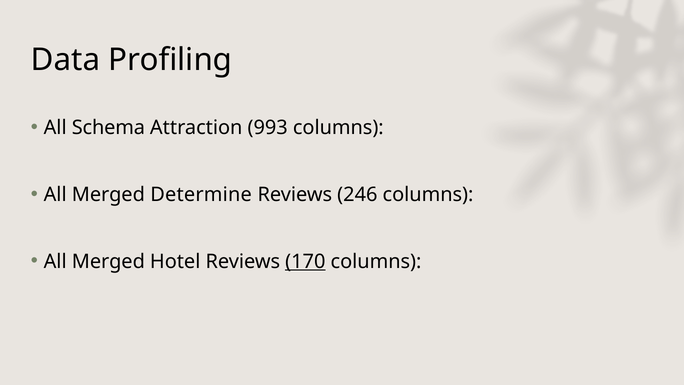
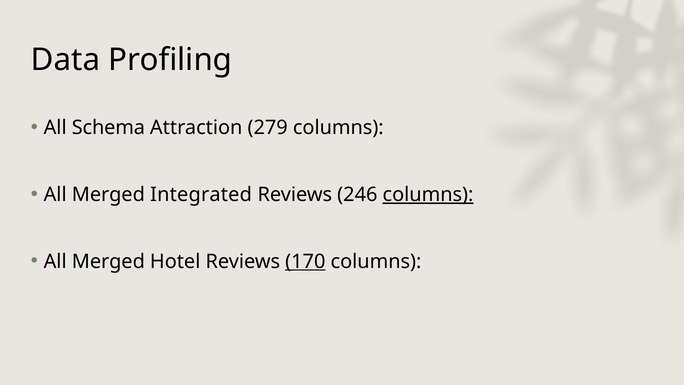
993: 993 -> 279
Determine: Determine -> Integrated
columns at (428, 194) underline: none -> present
